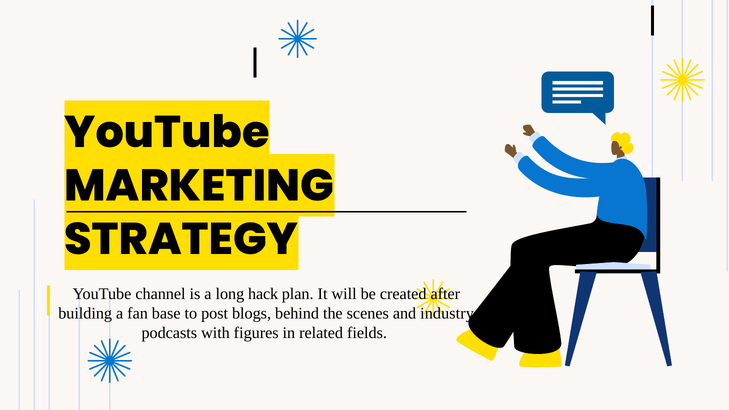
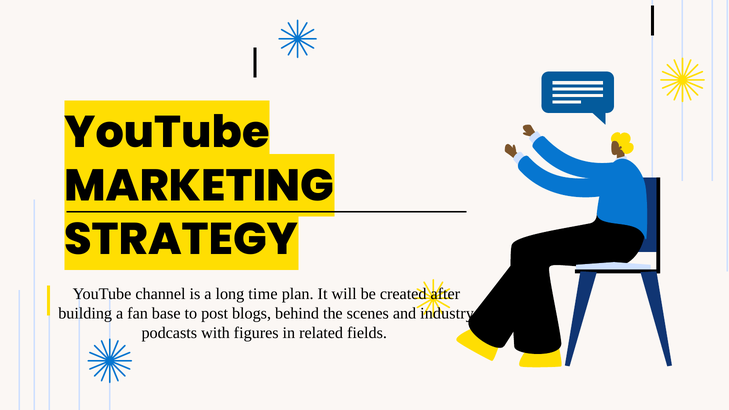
hack: hack -> time
